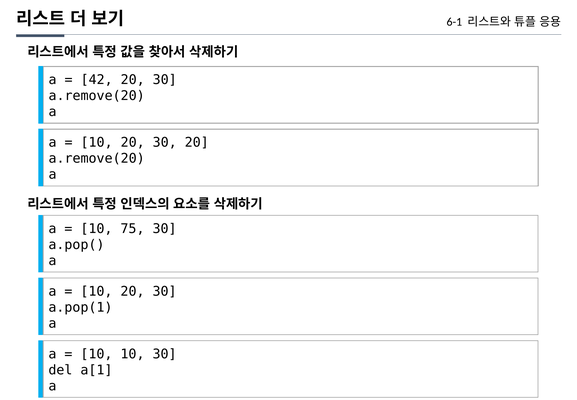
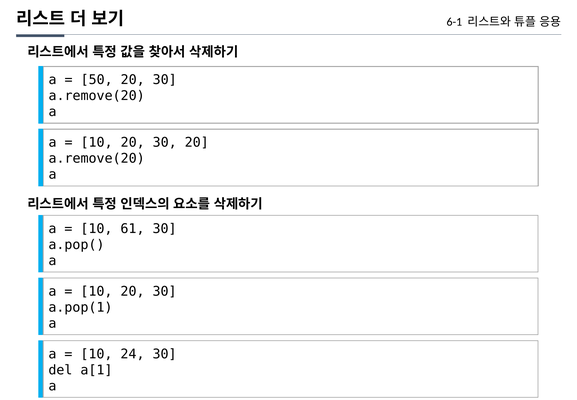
42: 42 -> 50
75: 75 -> 61
10 10: 10 -> 24
